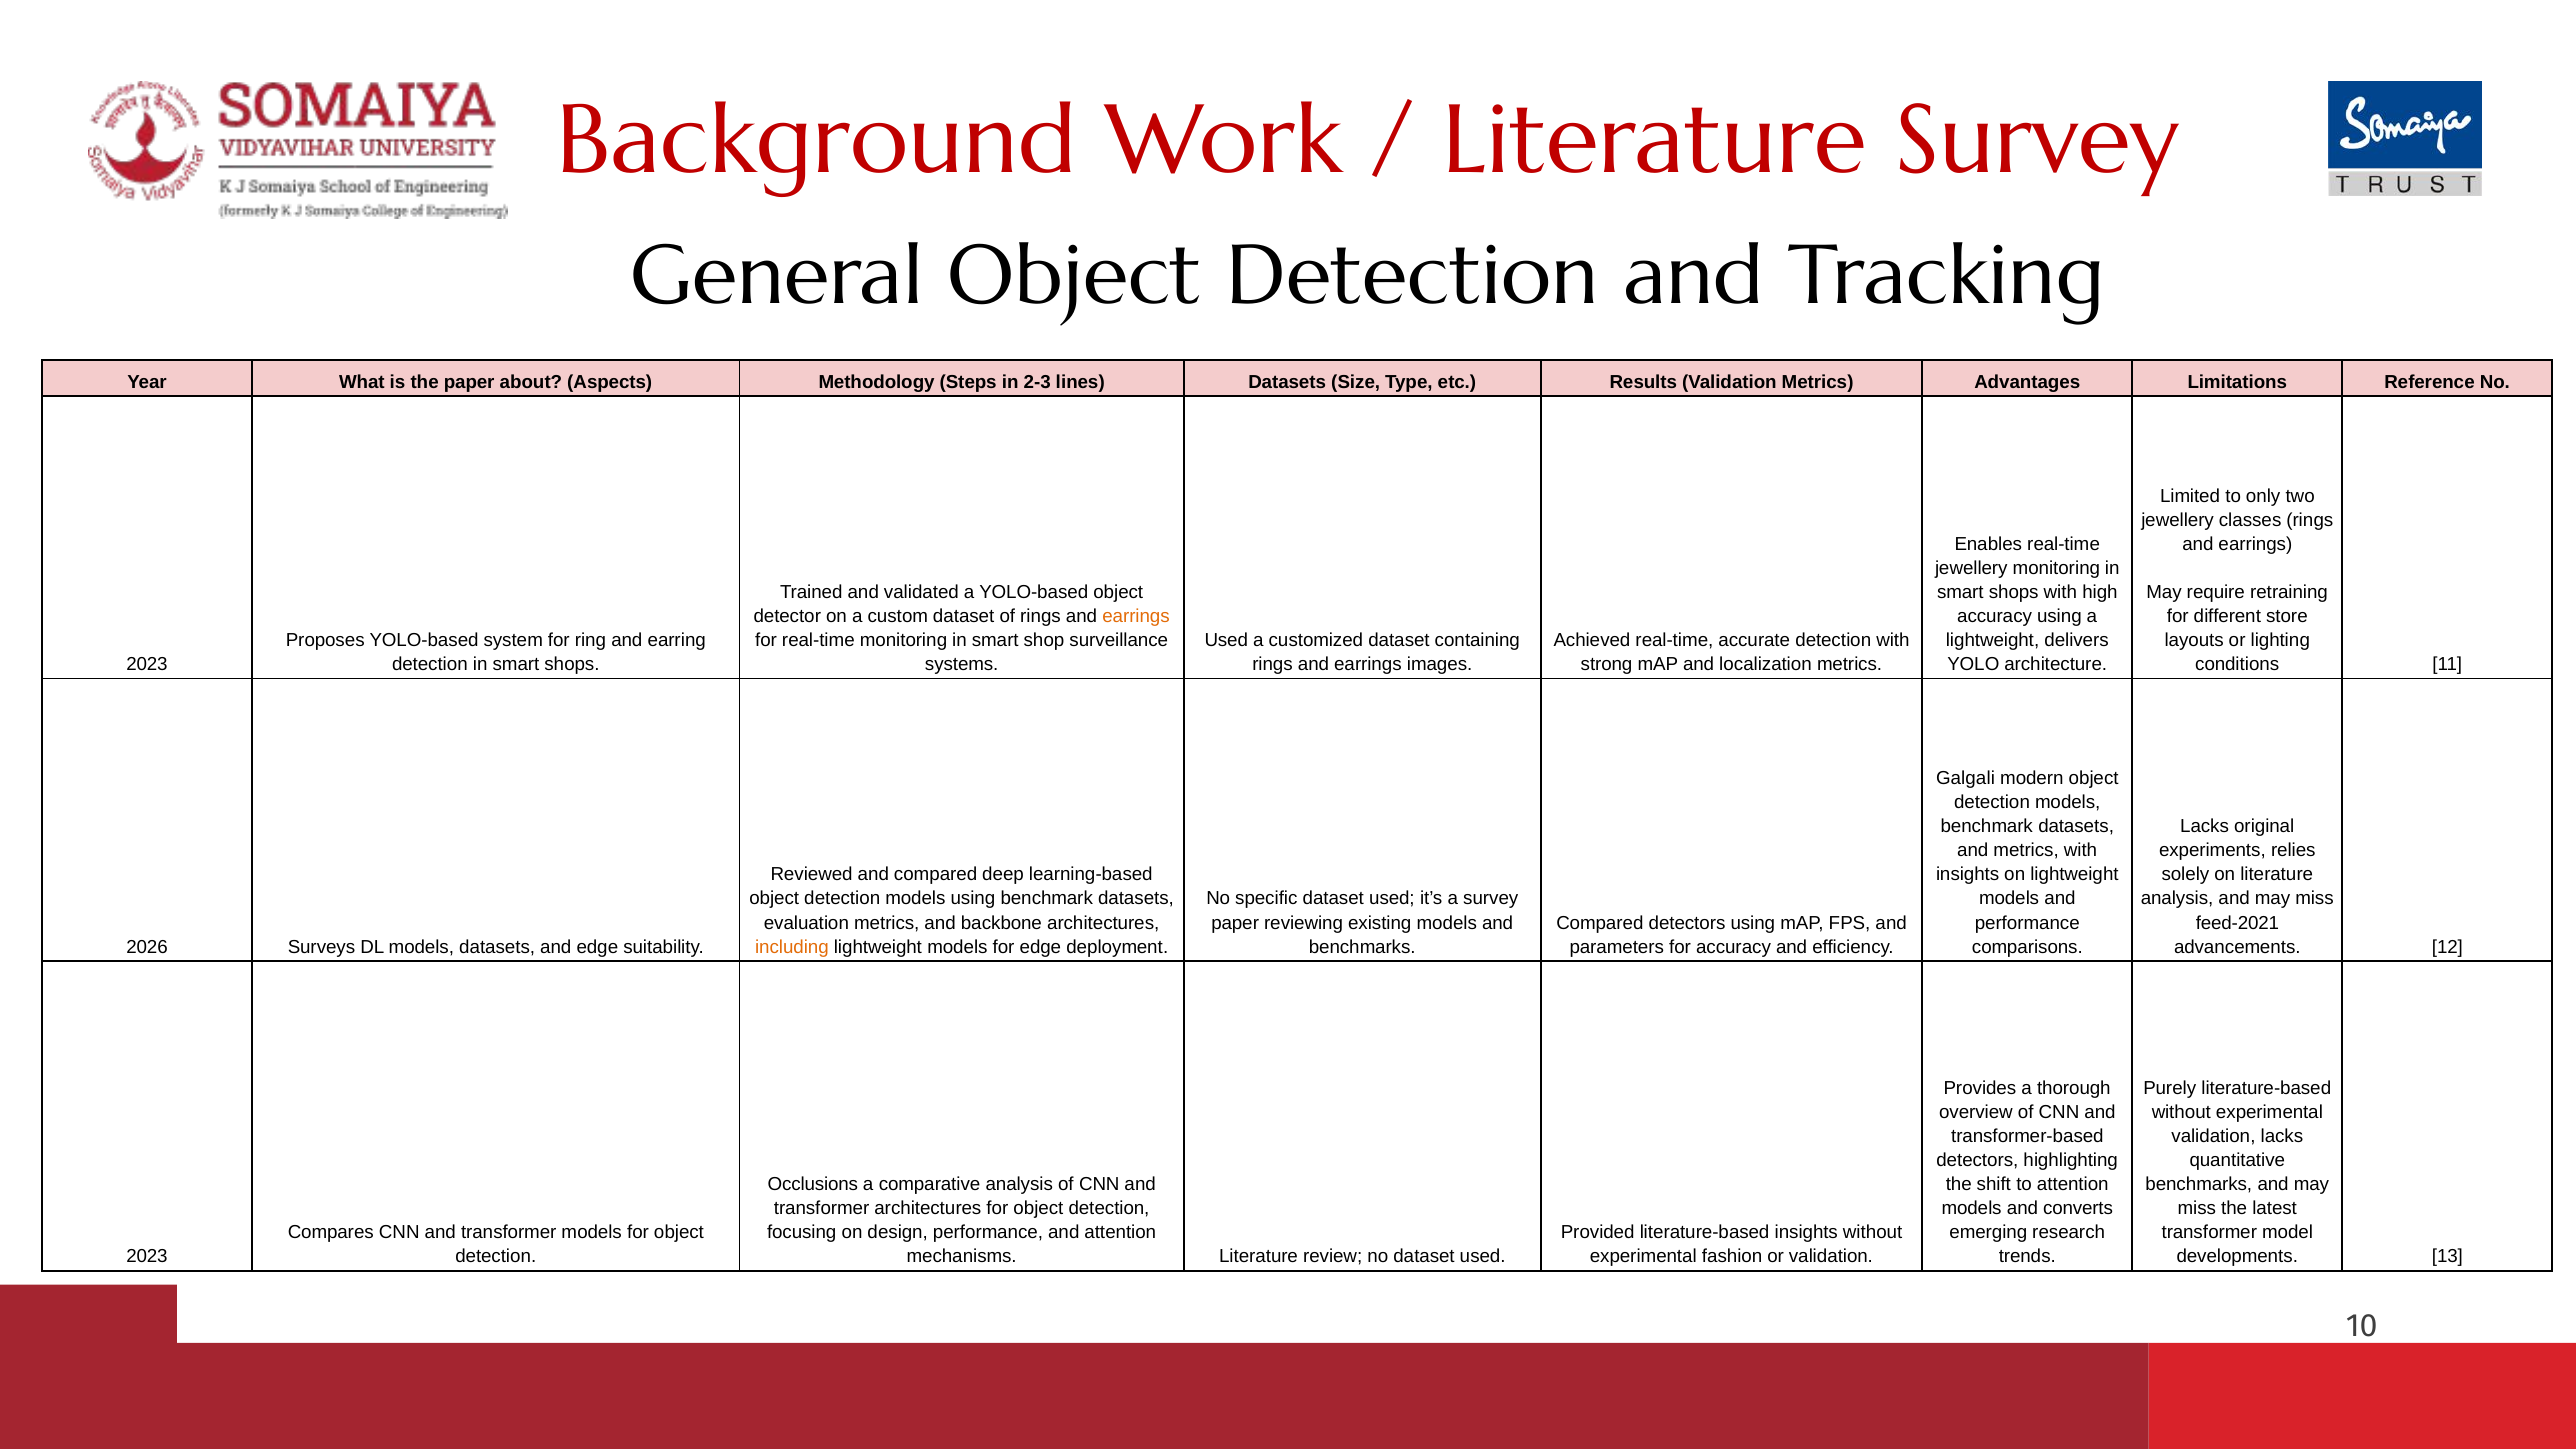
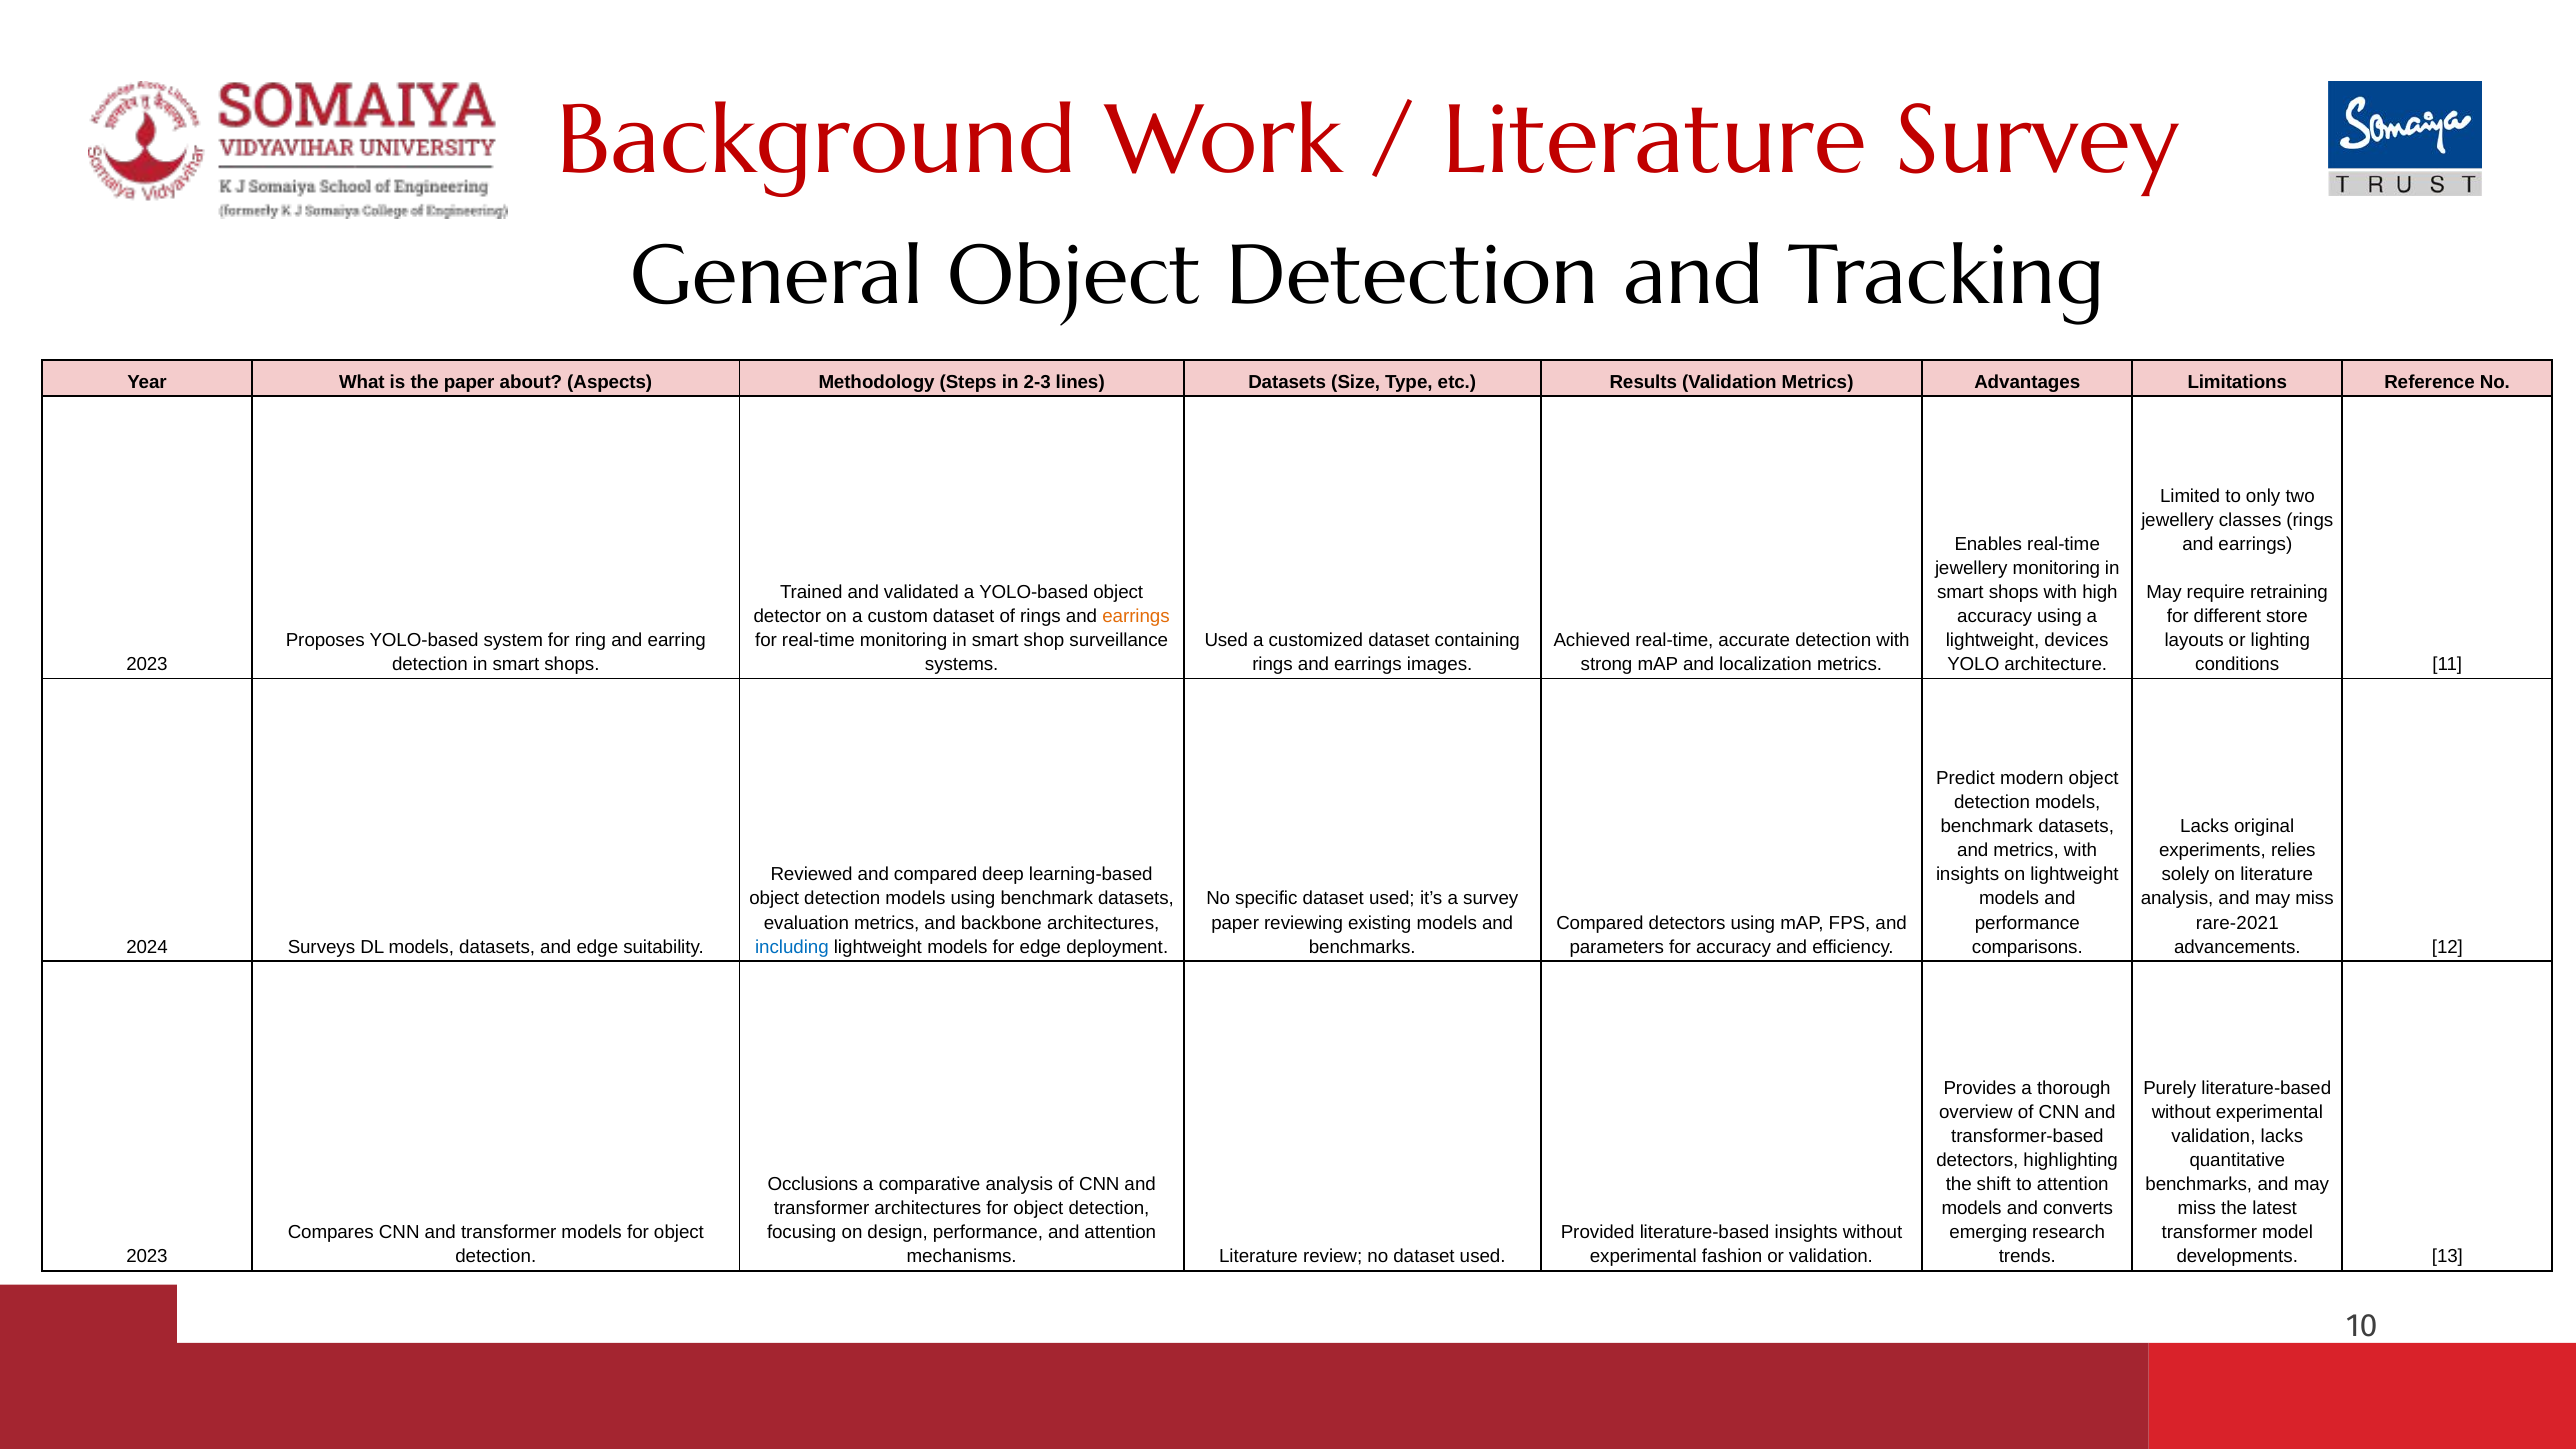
delivers: delivers -> devices
Galgali: Galgali -> Predict
feed-2021: feed-2021 -> rare-2021
2026: 2026 -> 2024
including colour: orange -> blue
